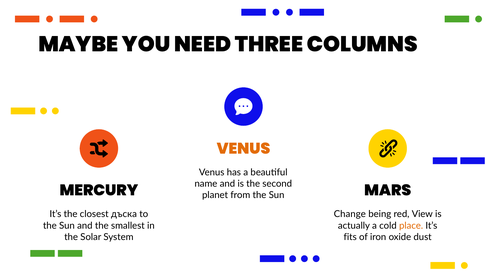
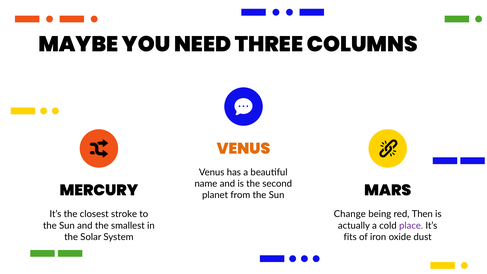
дъска: дъска -> stroke
View: View -> Then
place colour: orange -> purple
